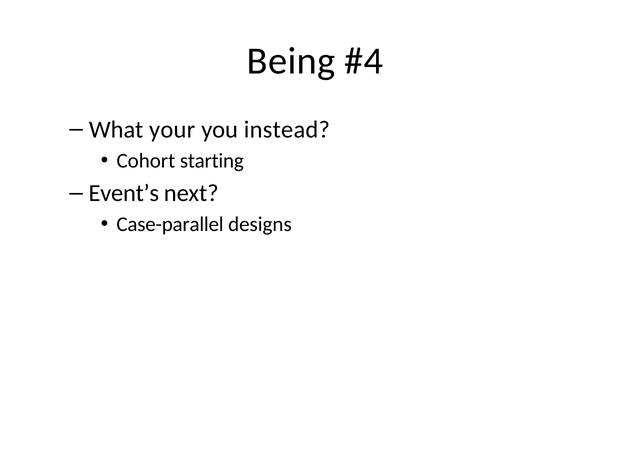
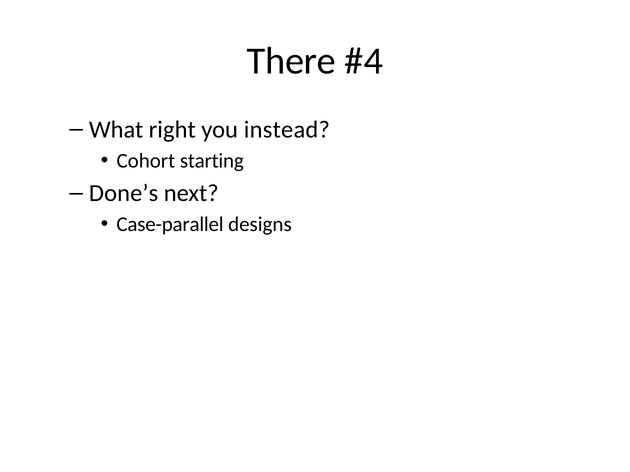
Being: Being -> There
your: your -> right
Event’s: Event’s -> Done’s
